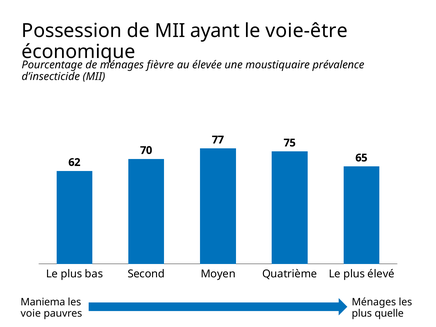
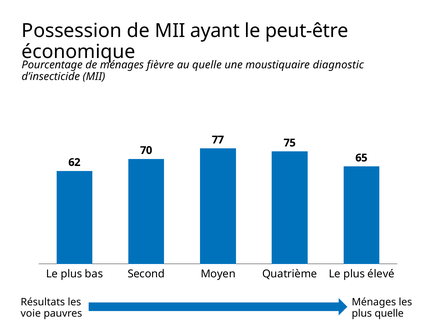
voie-être: voie-être -> peut-être
au élevée: élevée -> quelle
prévalence: prévalence -> diagnostic
Maniema: Maniema -> Résultats
